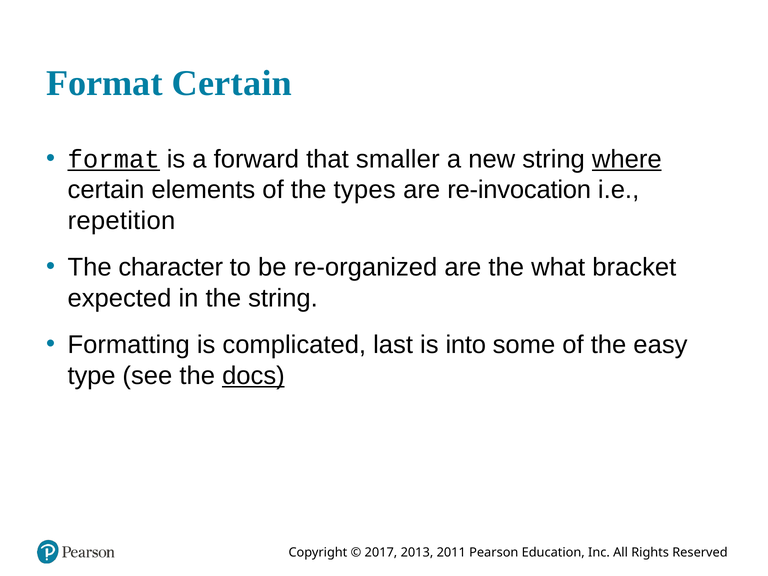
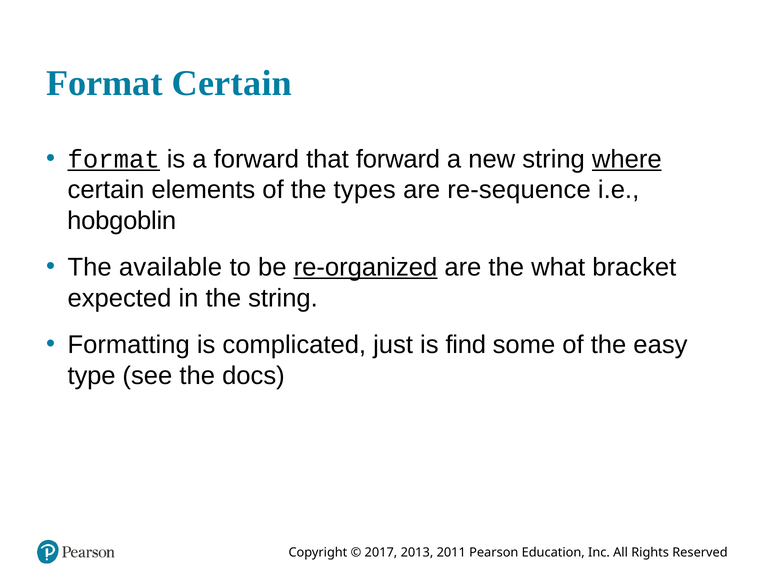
that smaller: smaller -> forward
re-invocation: re-invocation -> re-sequence
repetition: repetition -> hobgoblin
character: character -> available
re-organized underline: none -> present
last: last -> just
into: into -> find
docs underline: present -> none
